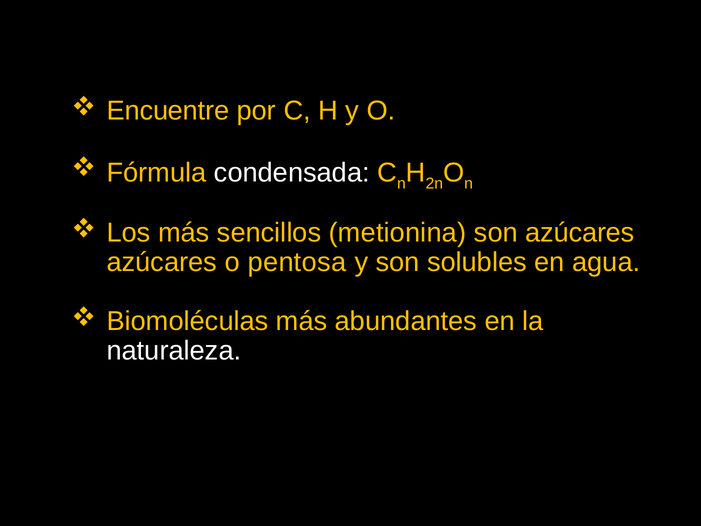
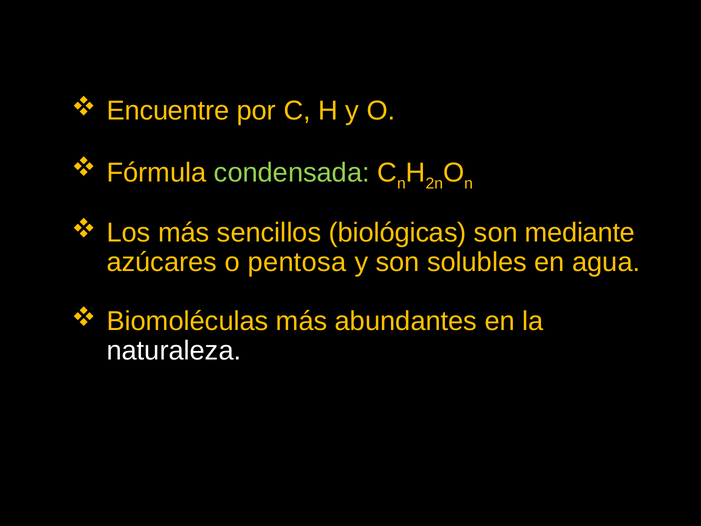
condensada colour: white -> light green
metionina: metionina -> biológicas
son azúcares: azúcares -> mediante
